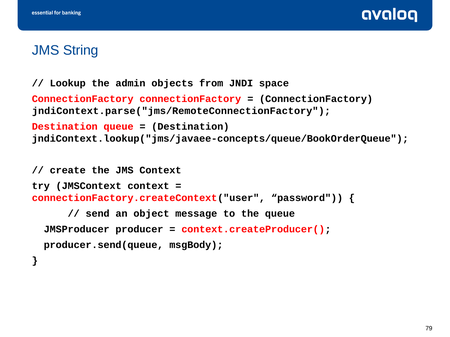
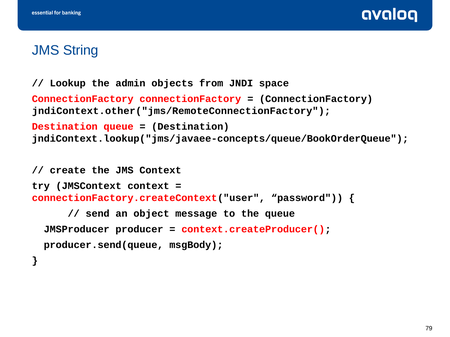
jndiContext.parse("jms/RemoteConnectionFactory: jndiContext.parse("jms/RemoteConnectionFactory -> jndiContext.other("jms/RemoteConnectionFactory
